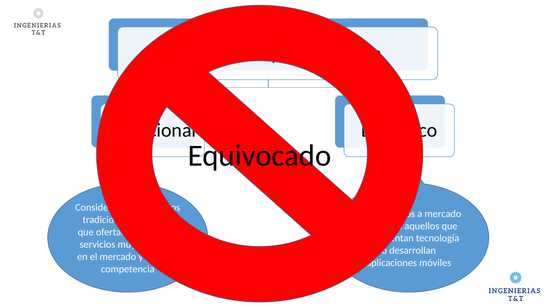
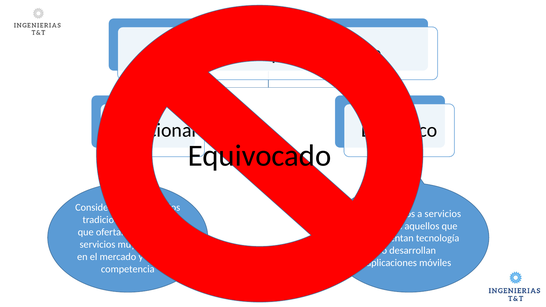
mercado at (443, 214): mercado -> servicios
